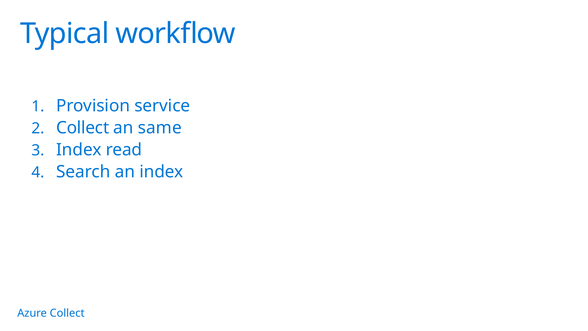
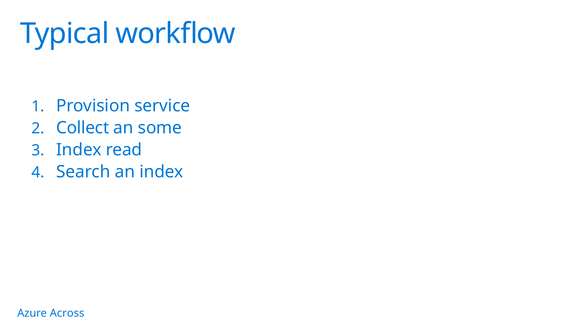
same: same -> some
Azure Collect: Collect -> Across
